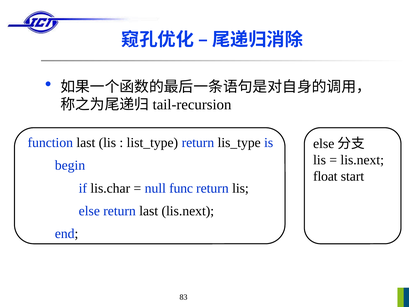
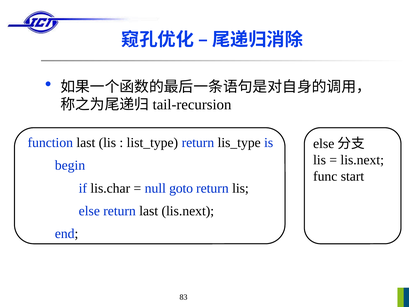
float: float -> func
func: func -> goto
